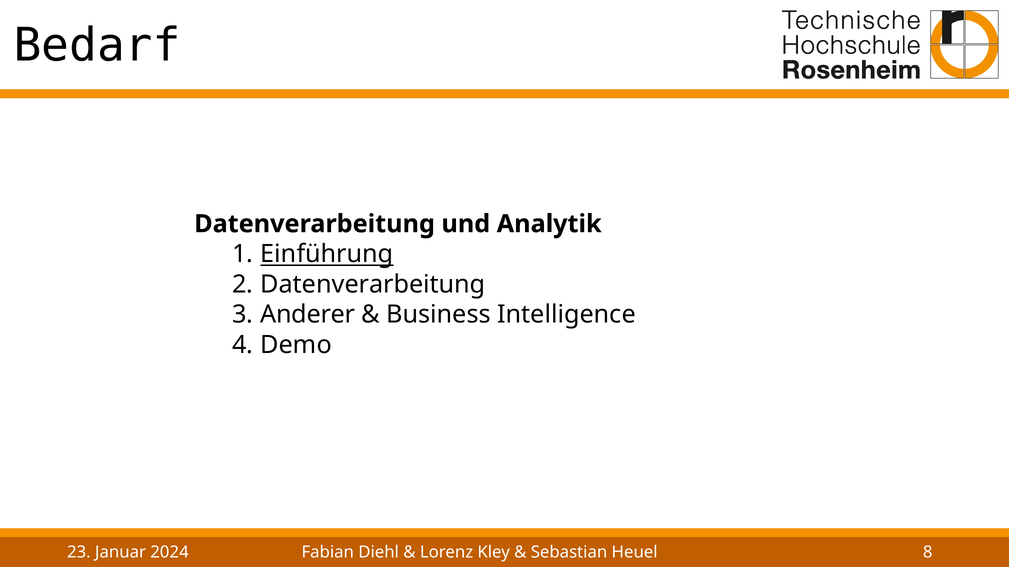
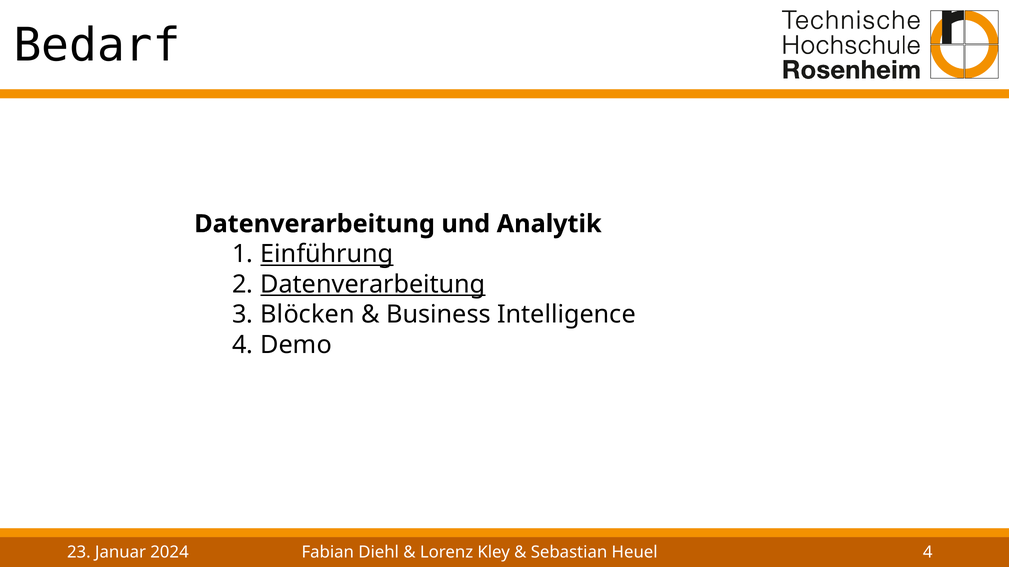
Datenverarbeitung at (373, 285) underline: none -> present
Anderer: Anderer -> Blöcken
Heuel 8: 8 -> 4
